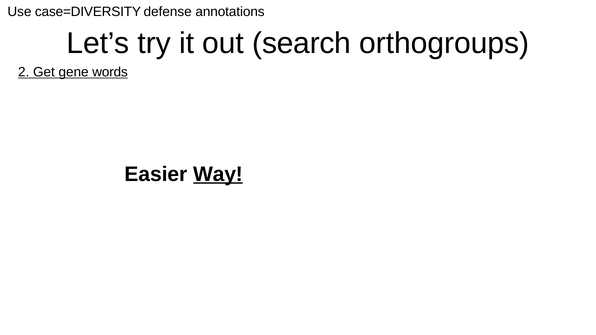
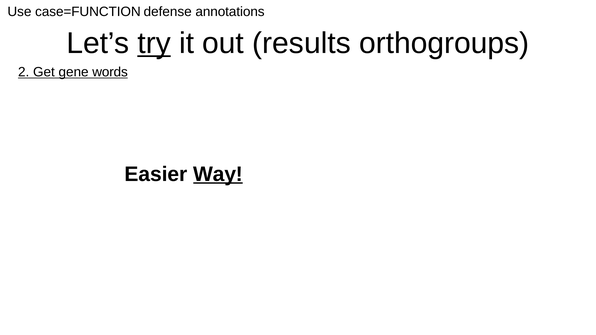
case=DIVERSITY: case=DIVERSITY -> case=FUNCTION
try underline: none -> present
search: search -> results
